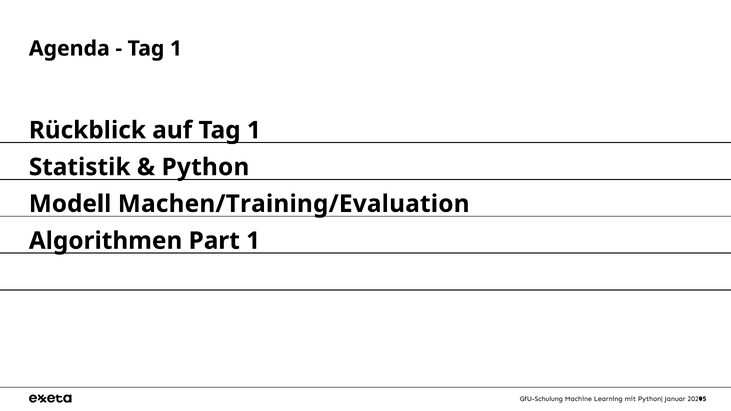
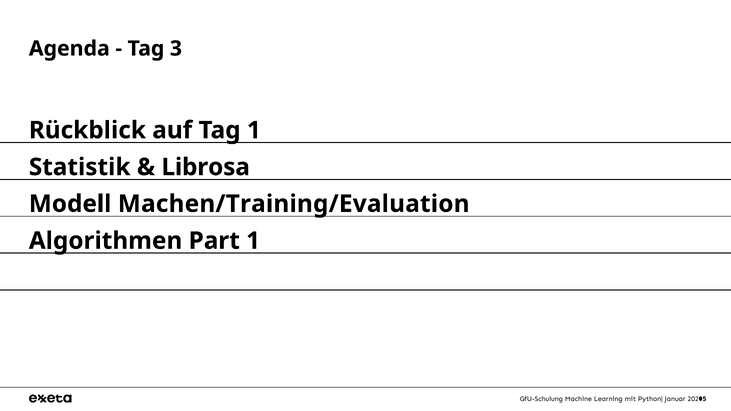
1 at (176, 49): 1 -> 3
Python: Python -> Librosa
